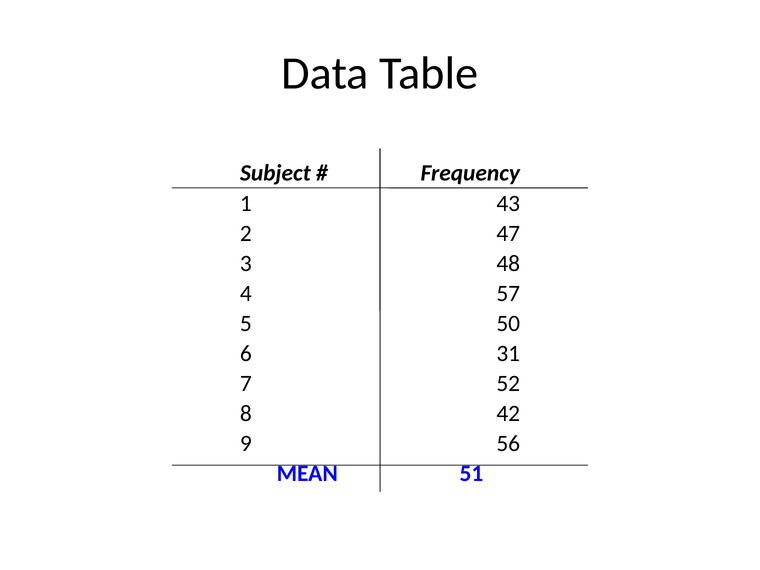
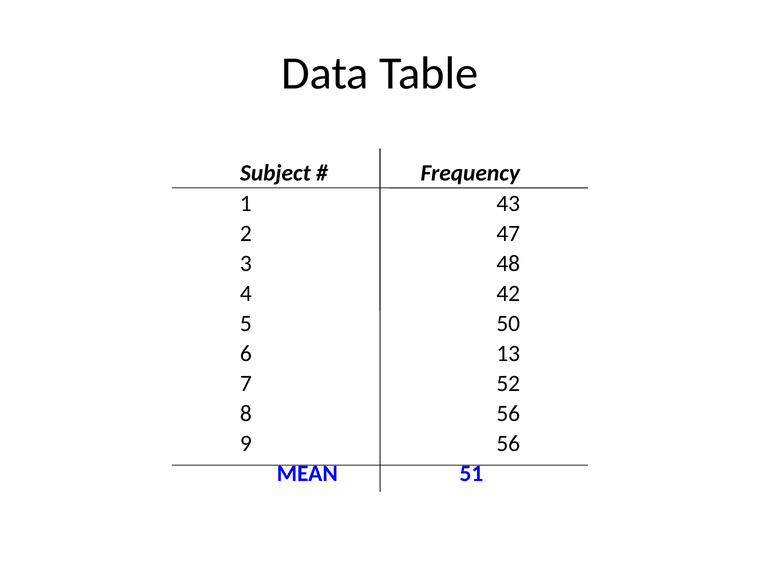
57: 57 -> 42
31: 31 -> 13
8 42: 42 -> 56
